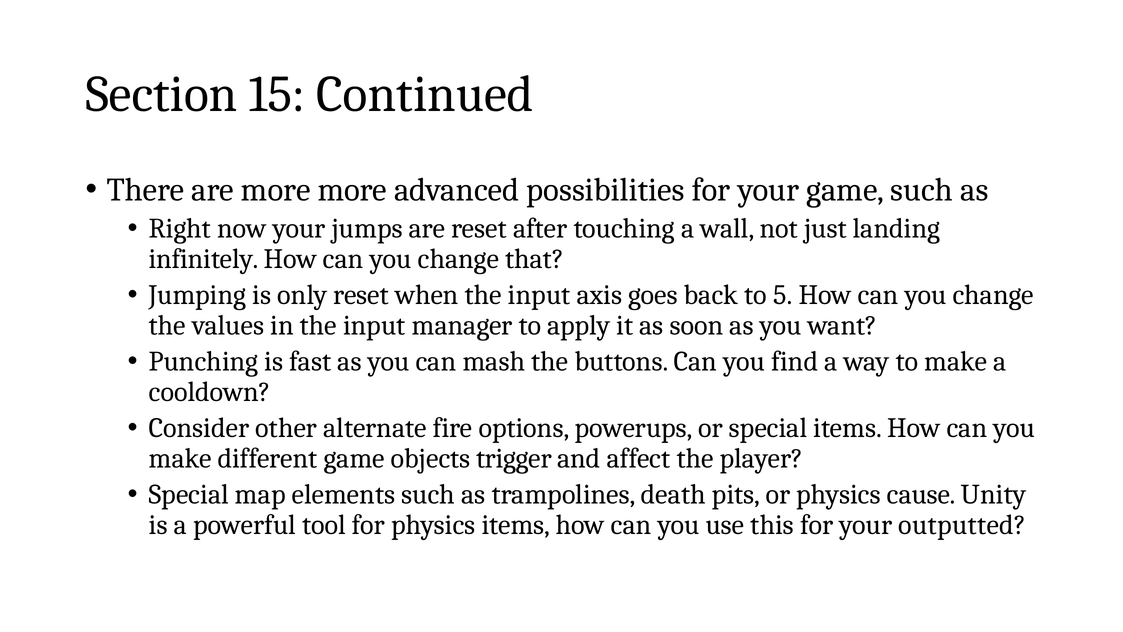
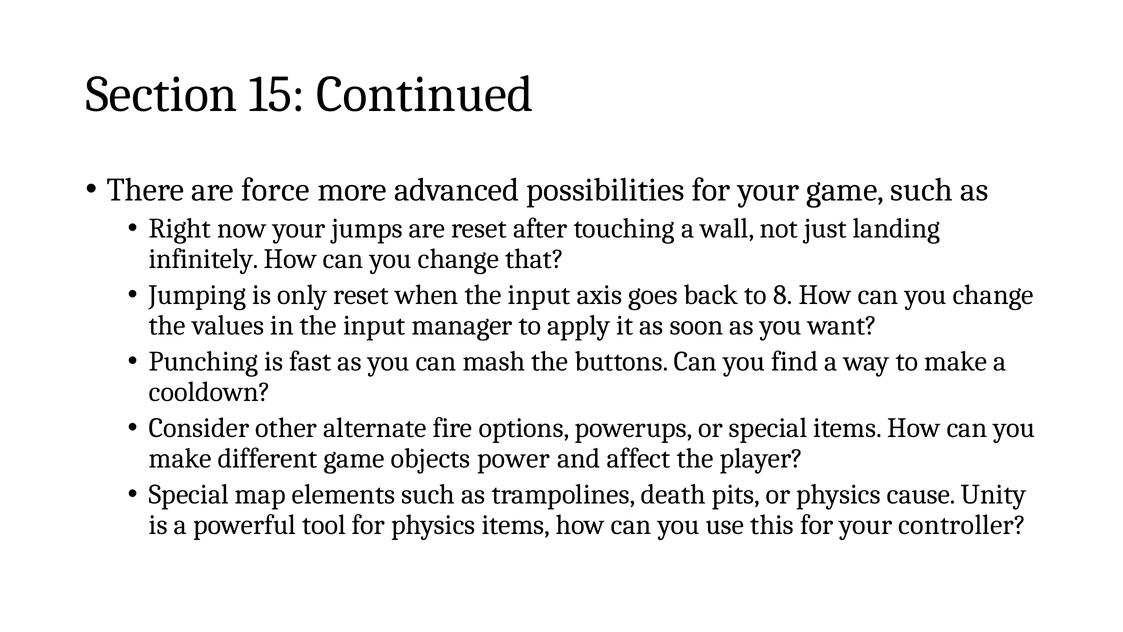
are more: more -> force
5: 5 -> 8
trigger: trigger -> power
outputted: outputted -> controller
